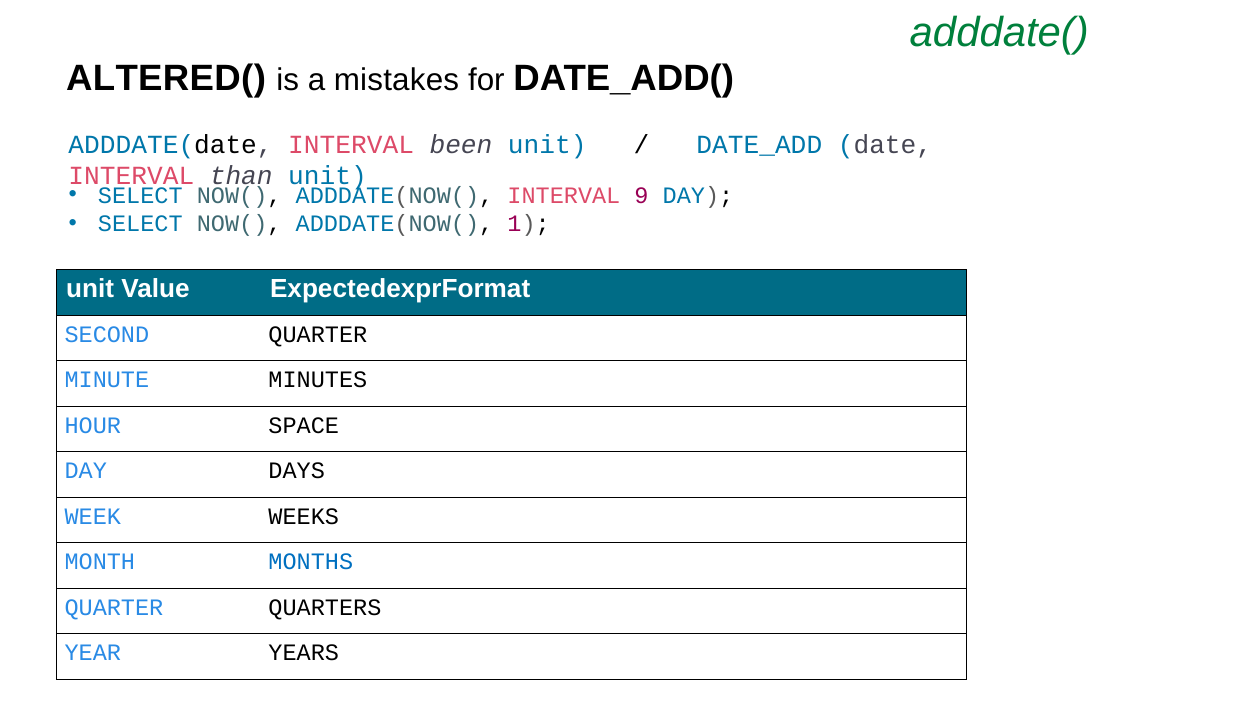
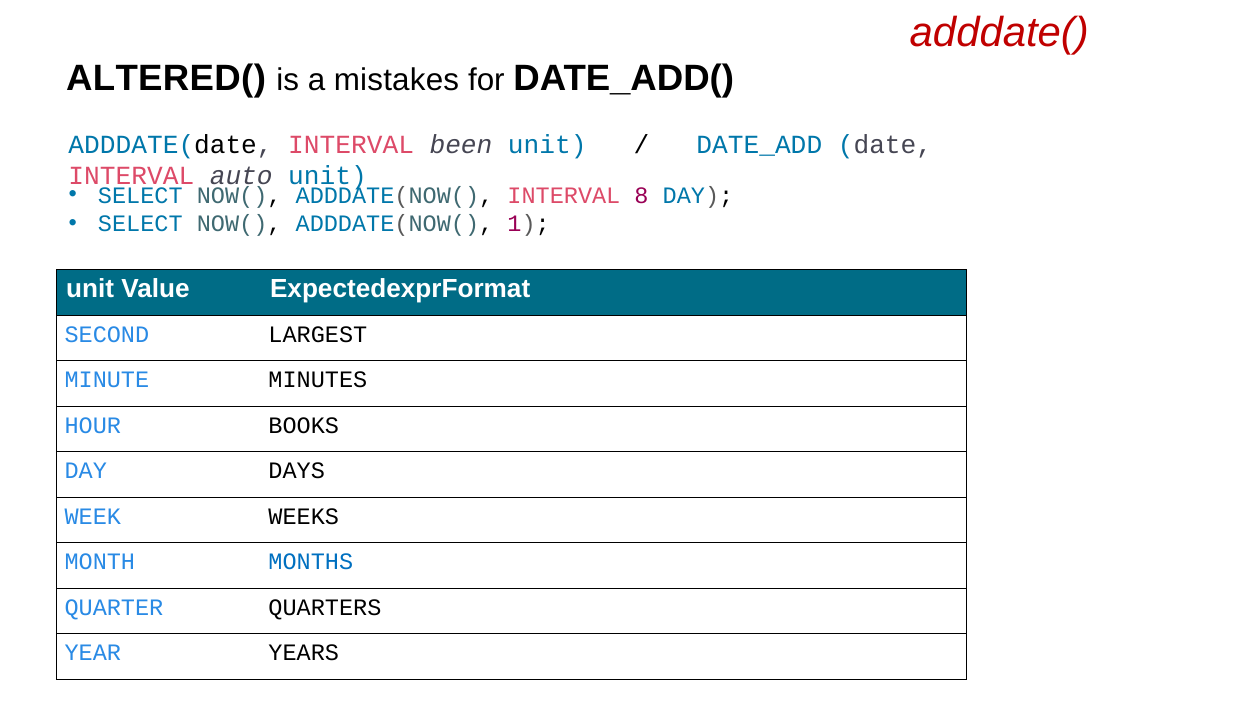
adddate( colour: green -> red
than: than -> auto
9: 9 -> 8
SECOND QUARTER: QUARTER -> LARGEST
SPACE: SPACE -> BOOKS
